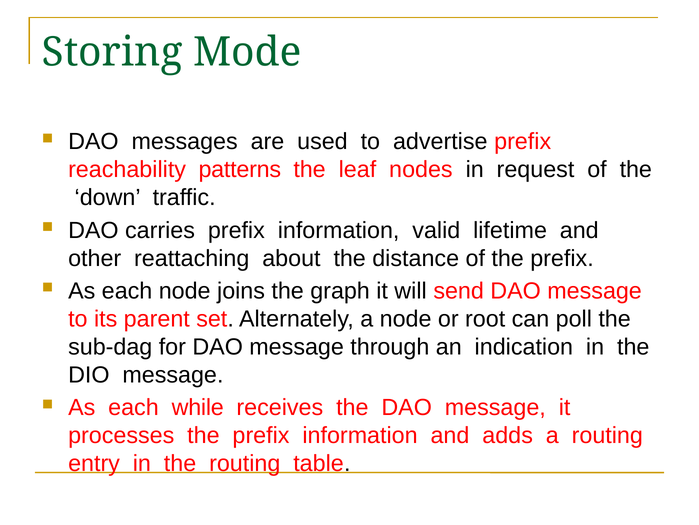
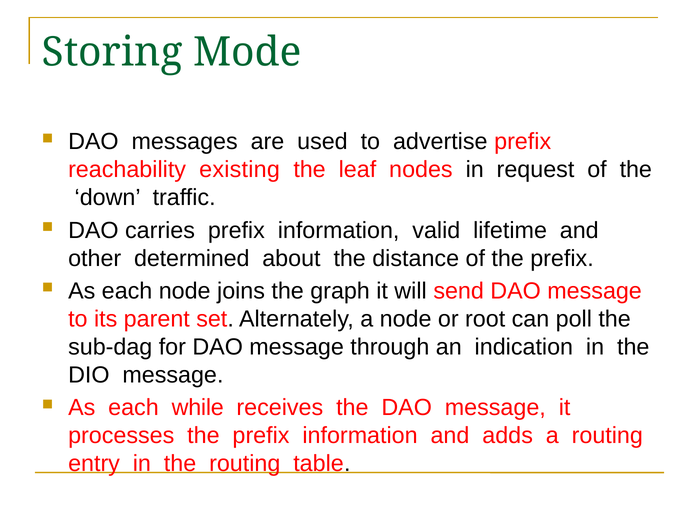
patterns: patterns -> existing
reattaching: reattaching -> determined
